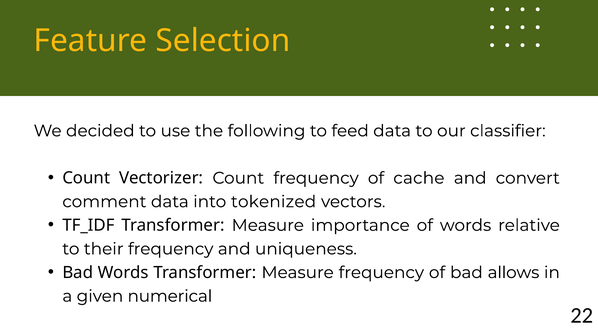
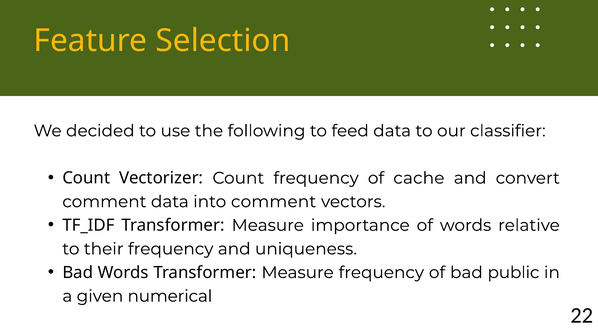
into tokenized: tokenized -> comment
allows: allows -> public
